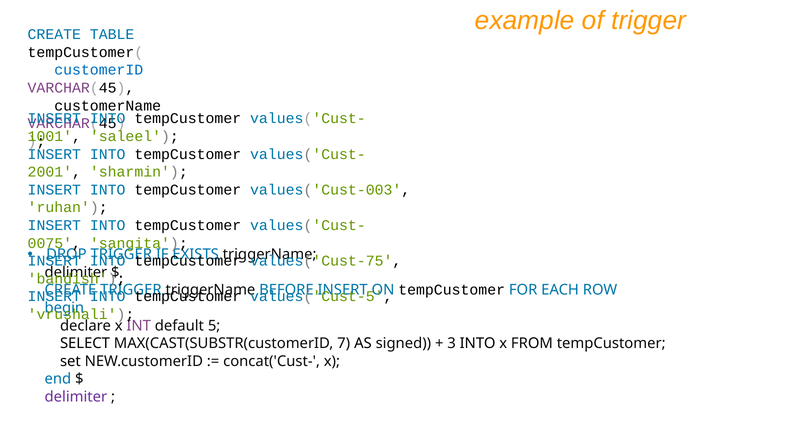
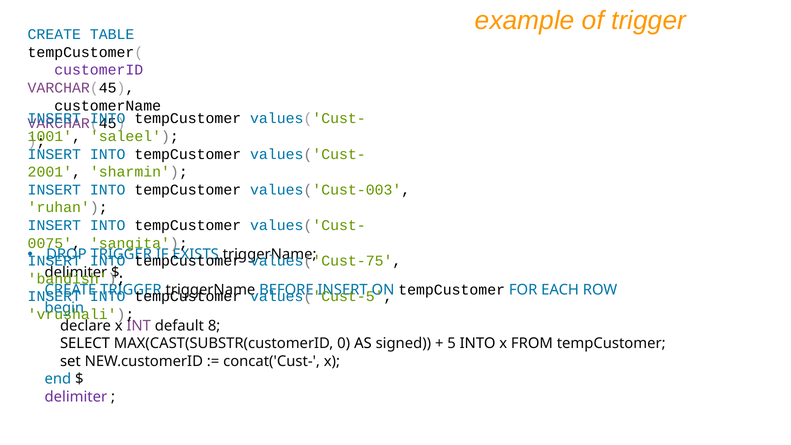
customerID colour: blue -> purple
5: 5 -> 8
7: 7 -> 0
3: 3 -> 5
